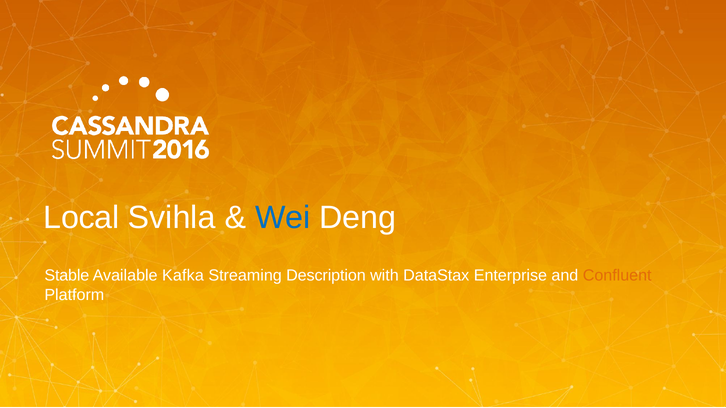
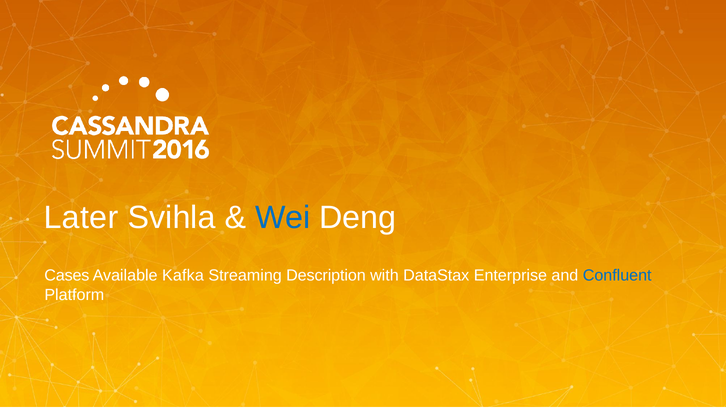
Local: Local -> Later
Stable: Stable -> Cases
Confluent colour: orange -> blue
